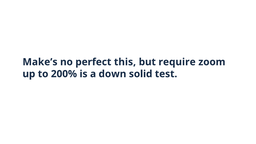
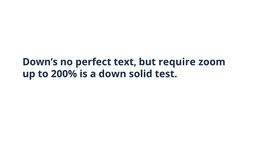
Make’s: Make’s -> Down’s
this: this -> text
